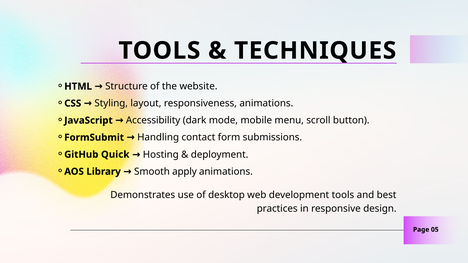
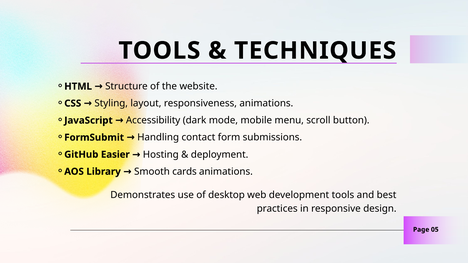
Quick: Quick -> Easier
apply: apply -> cards
